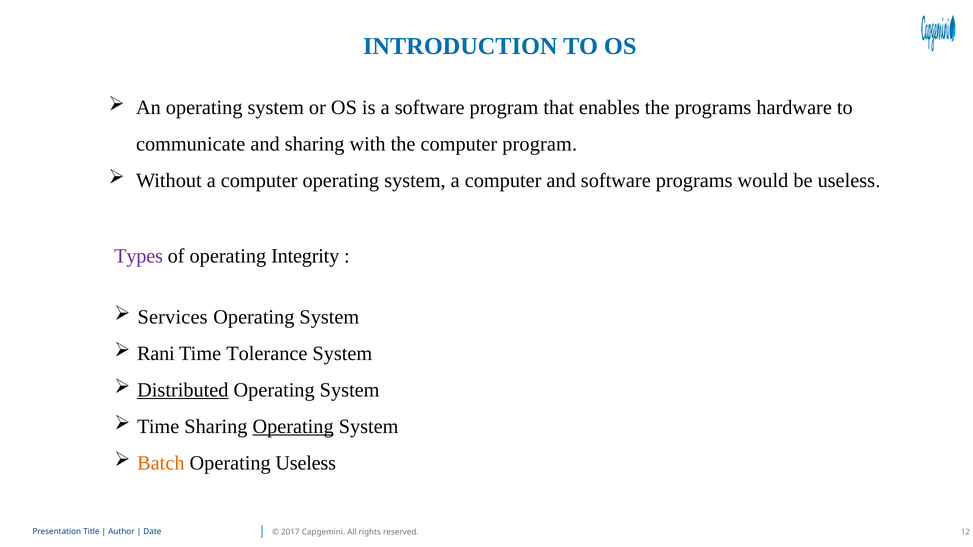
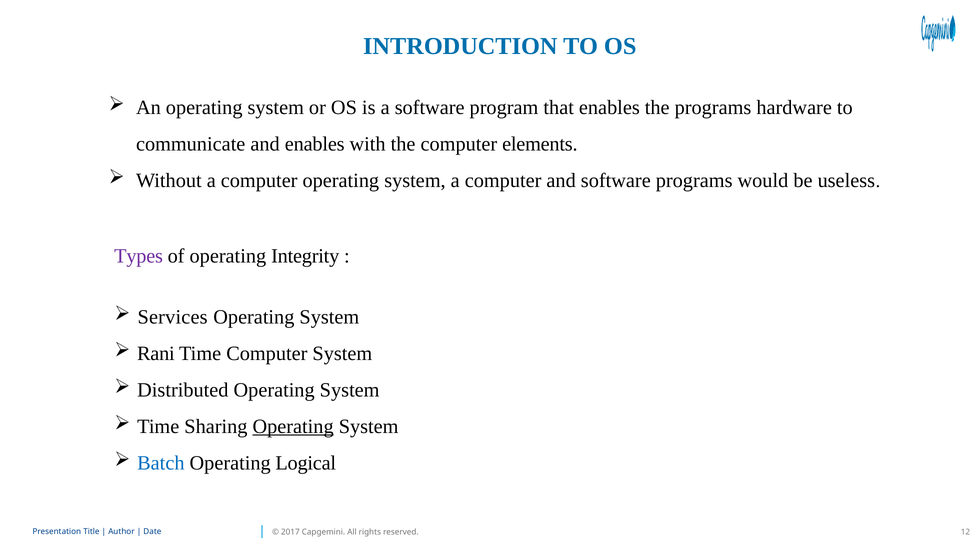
and sharing: sharing -> enables
computer program: program -> elements
Time Tolerance: Tolerance -> Computer
Distributed underline: present -> none
Batch colour: orange -> blue
Operating Useless: Useless -> Logical
